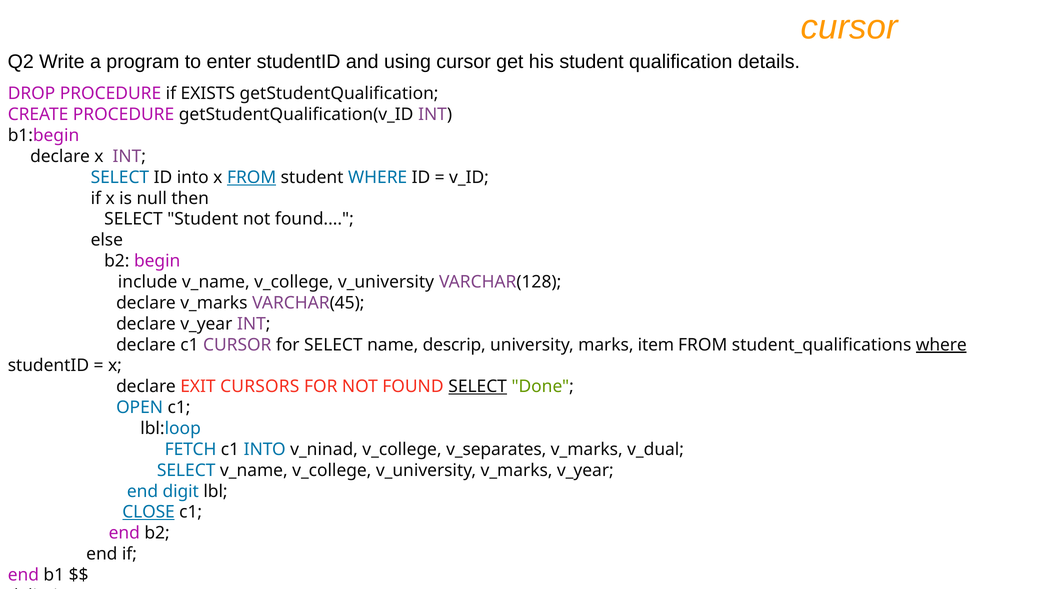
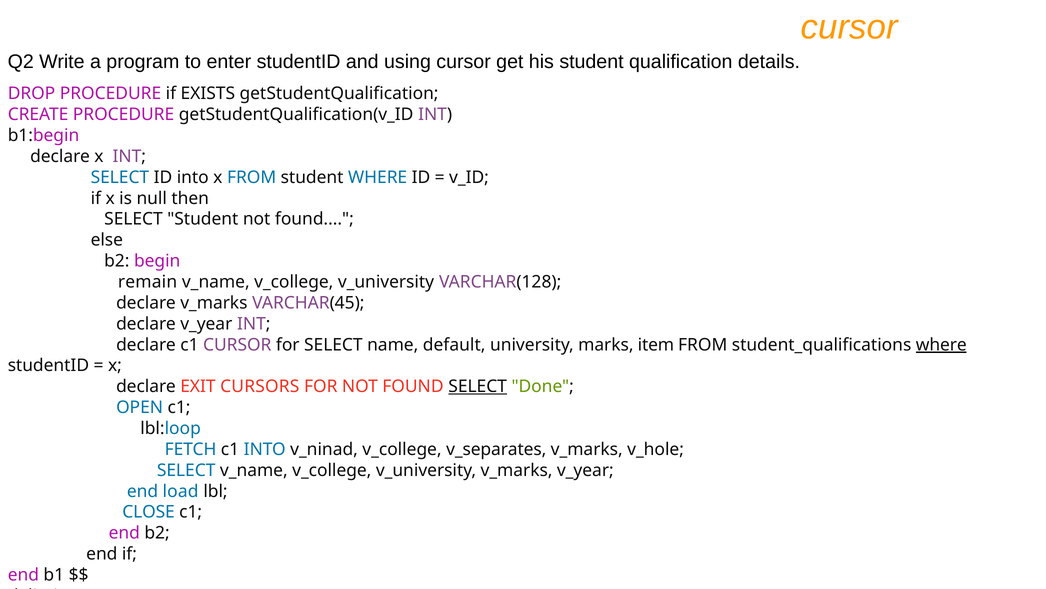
FROM at (252, 177) underline: present -> none
include: include -> remain
descrip: descrip -> default
v_dual: v_dual -> v_hole
digit: digit -> load
CLOSE underline: present -> none
